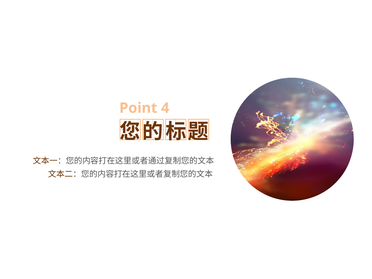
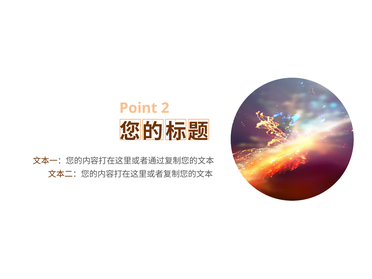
4: 4 -> 2
